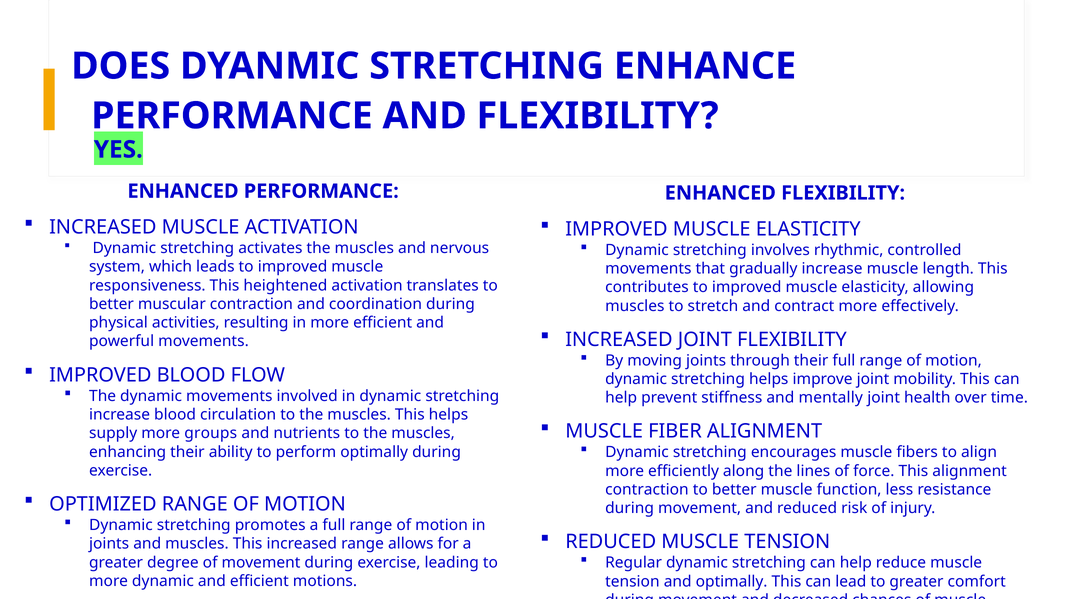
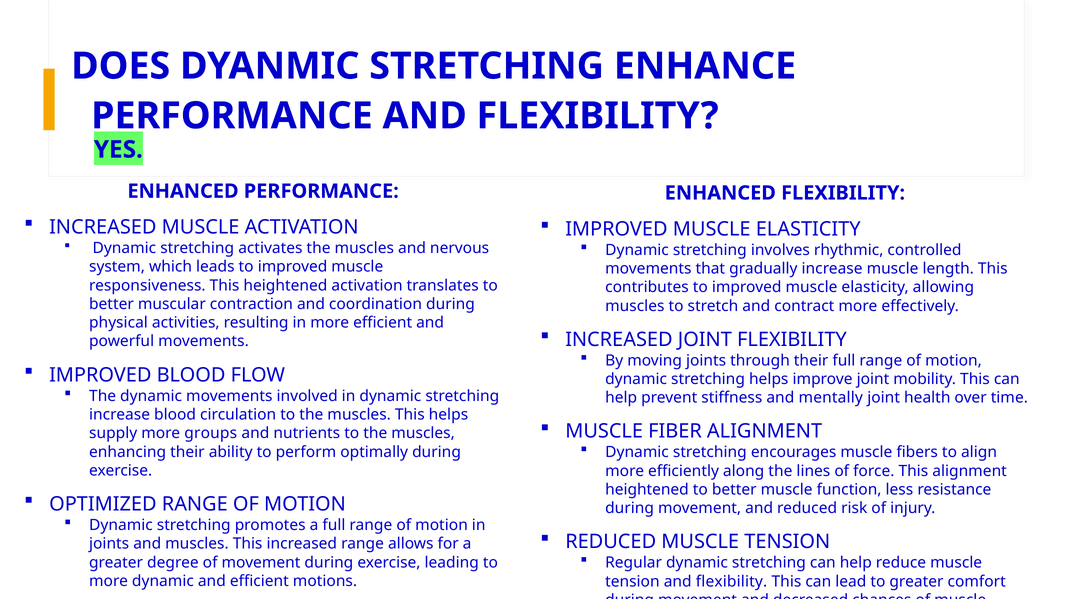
contraction at (647, 490): contraction -> heightened
tension and optimally: optimally -> flexibility
